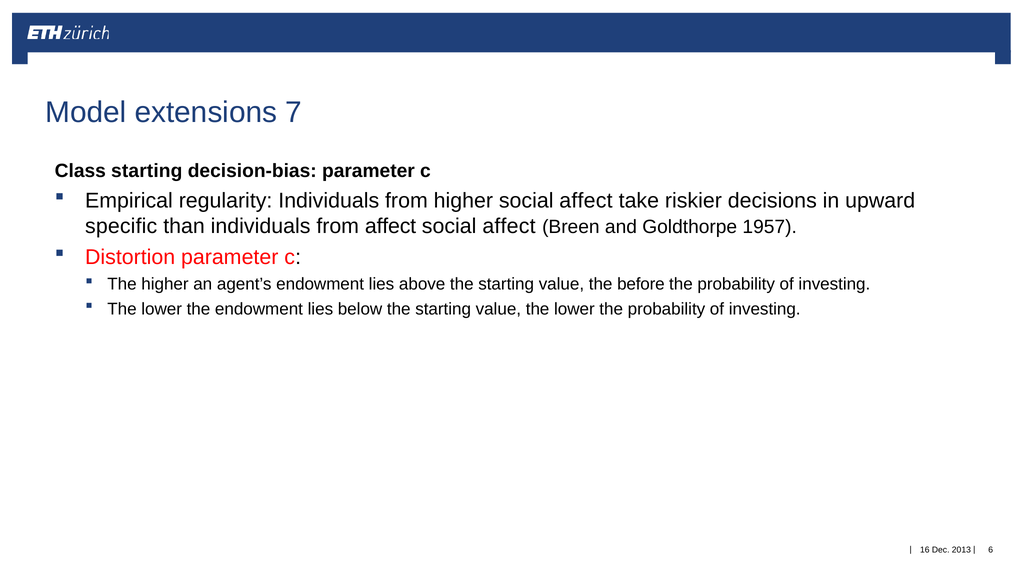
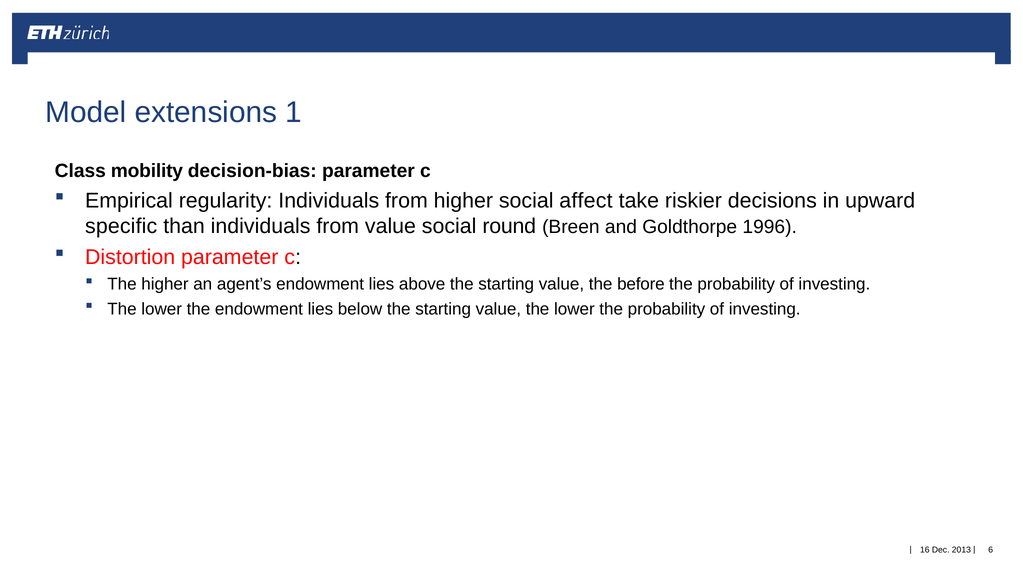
7: 7 -> 1
Class starting: starting -> mobility
from affect: affect -> value
affect at (509, 226): affect -> round
1957: 1957 -> 1996
